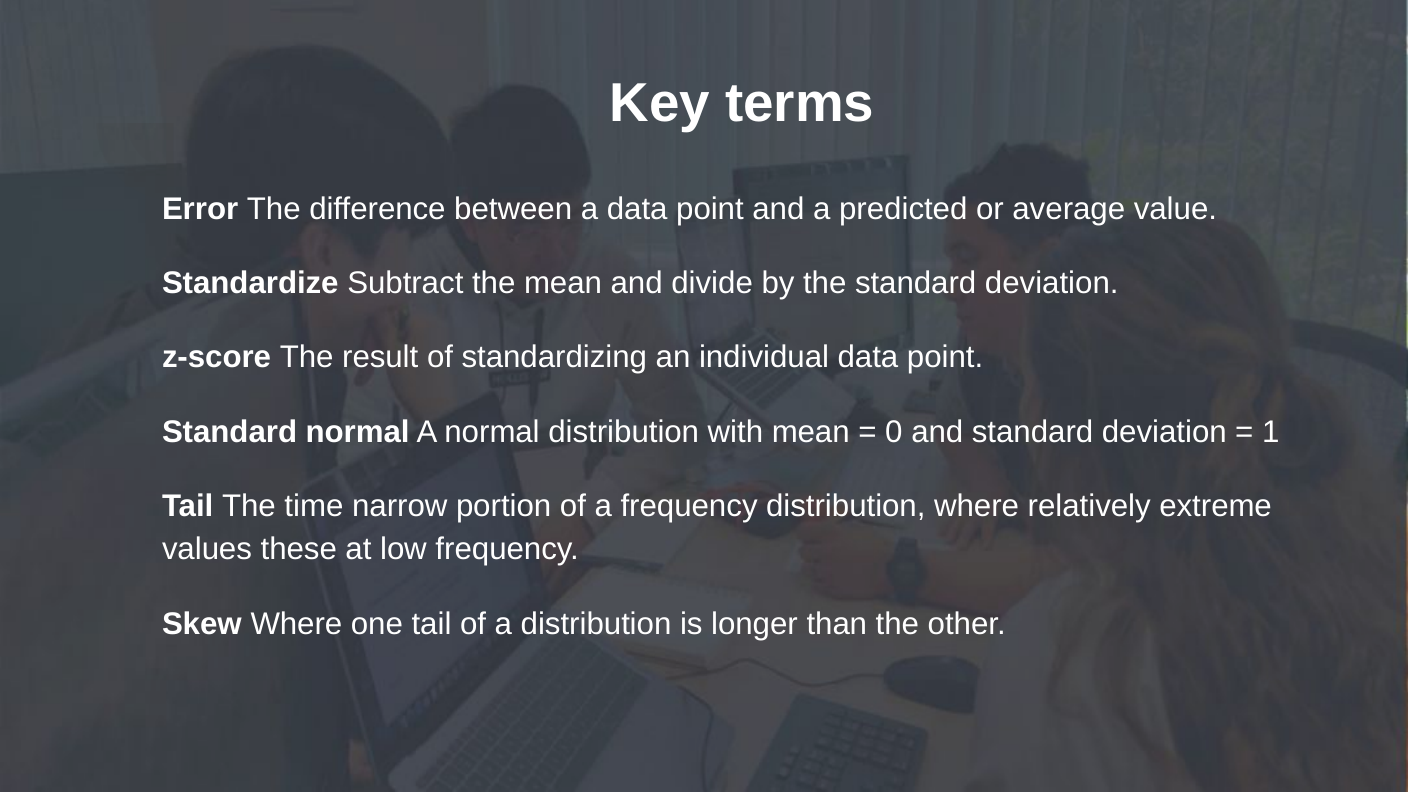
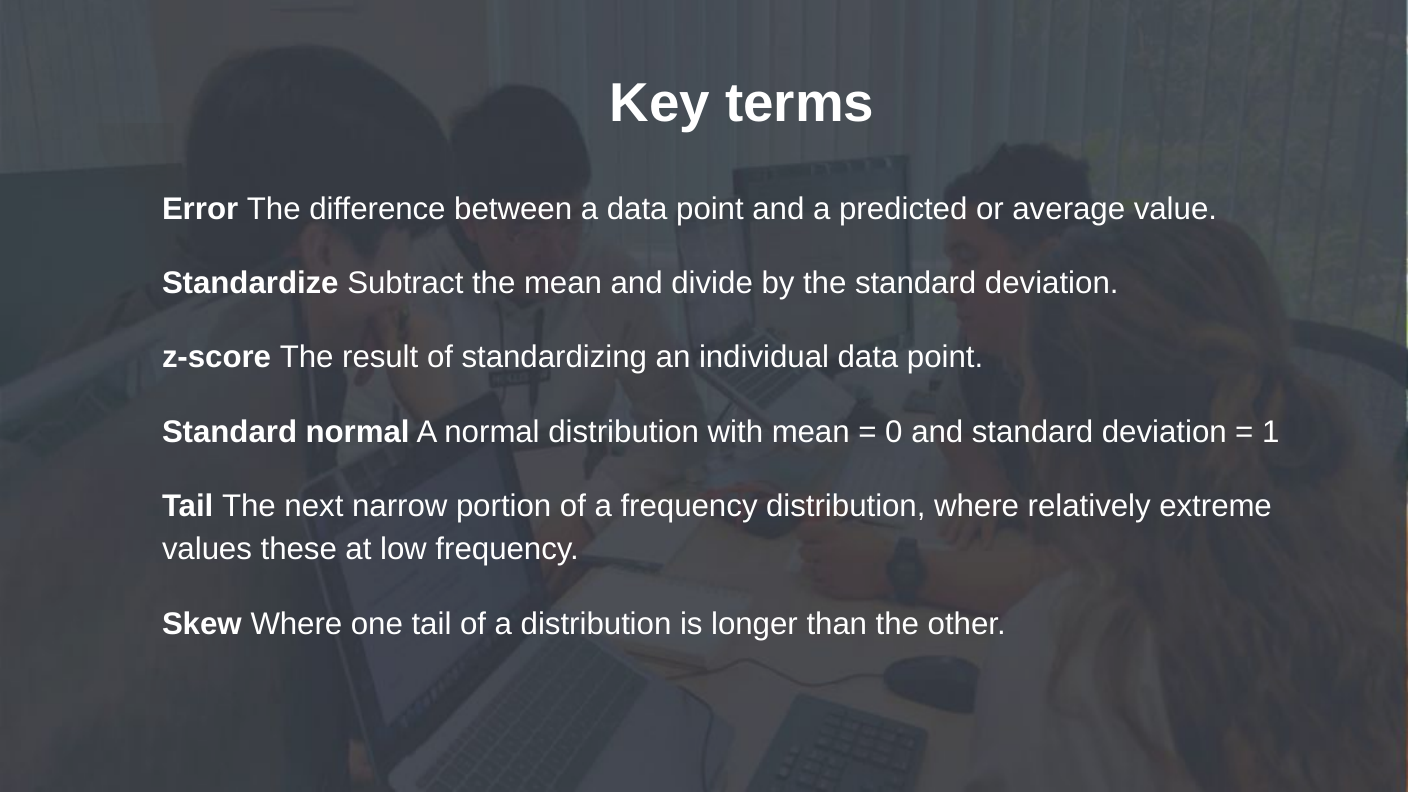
time: time -> next
